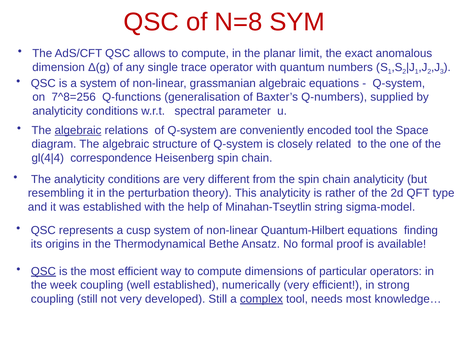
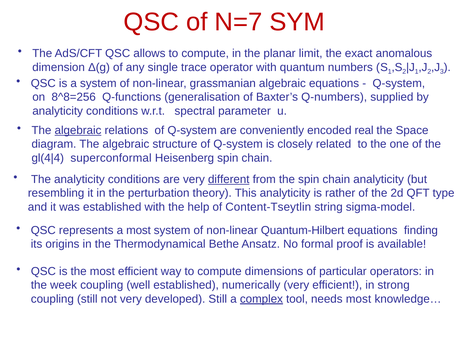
N=8: N=8 -> N=7
7^8=256: 7^8=256 -> 8^8=256
encoded tool: tool -> real
correspondence: correspondence -> superconformal
different underline: none -> present
Minahan-Tseytlin: Minahan-Tseytlin -> Content-Tseytlin
a cusp: cusp -> most
QSC at (43, 272) underline: present -> none
